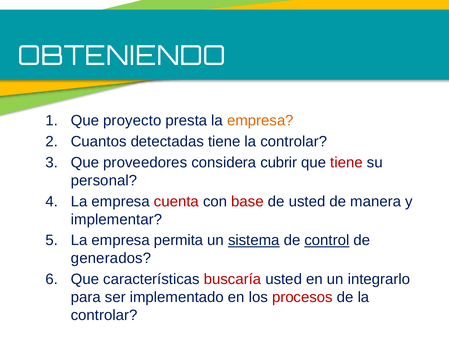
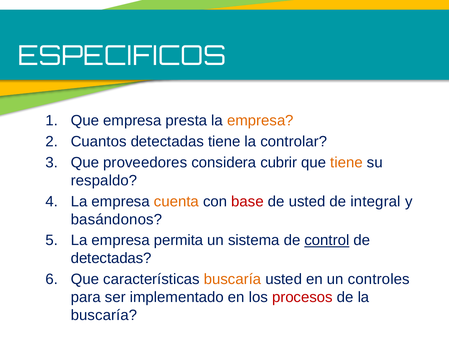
OBTENIENDO: OBTENIENDO -> ESPECIFICOS
Que proyecto: proyecto -> empresa
tiene at (347, 162) colour: red -> orange
personal: personal -> respaldo
cuenta colour: red -> orange
manera: manera -> integral
implementar: implementar -> basándonos
sistema underline: present -> none
generados at (111, 258): generados -> detectadas
buscaría at (233, 279) colour: red -> orange
integrarlo: integrarlo -> controles
controlar at (104, 315): controlar -> buscaría
